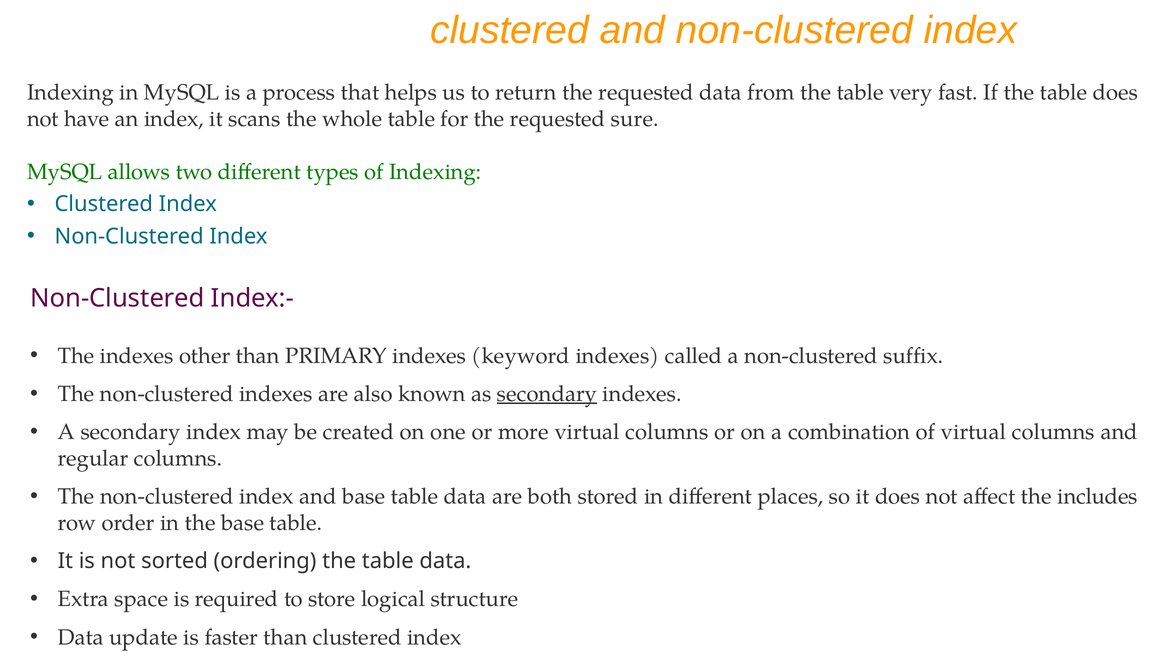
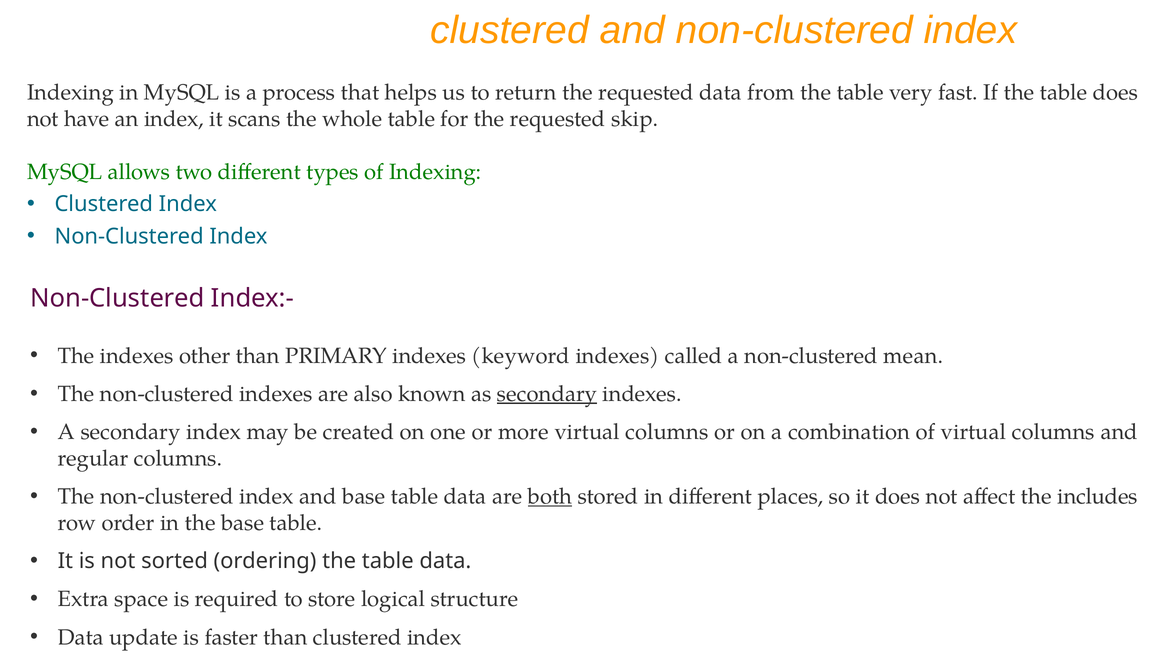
sure: sure -> skip
suffix: suffix -> mean
both underline: none -> present
